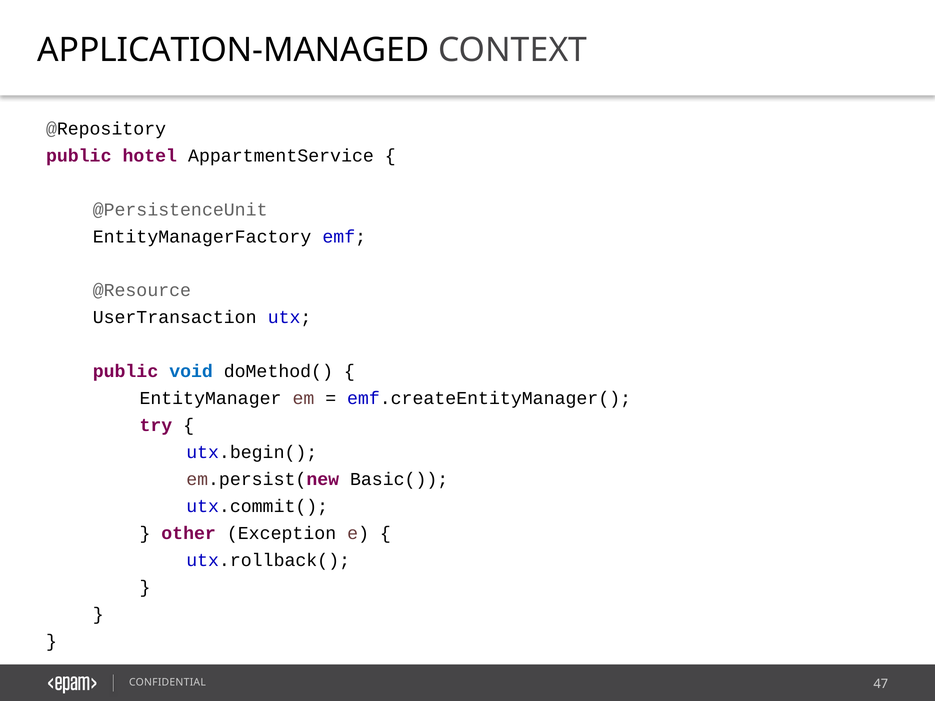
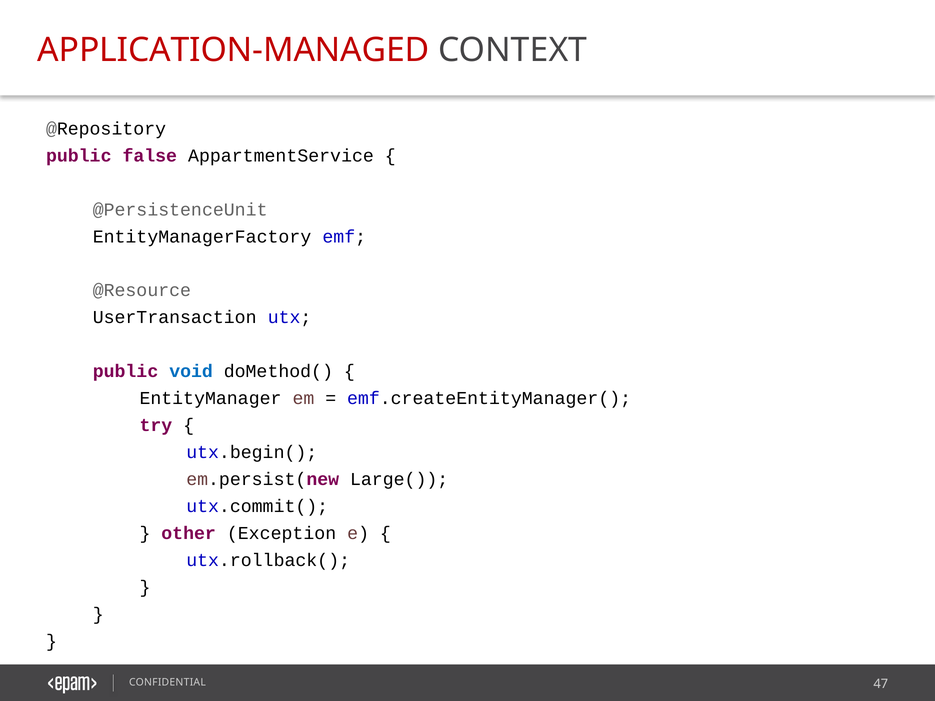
APPLICATION-MANAGED colour: black -> red
hotel: hotel -> false
Basic(: Basic( -> Large(
